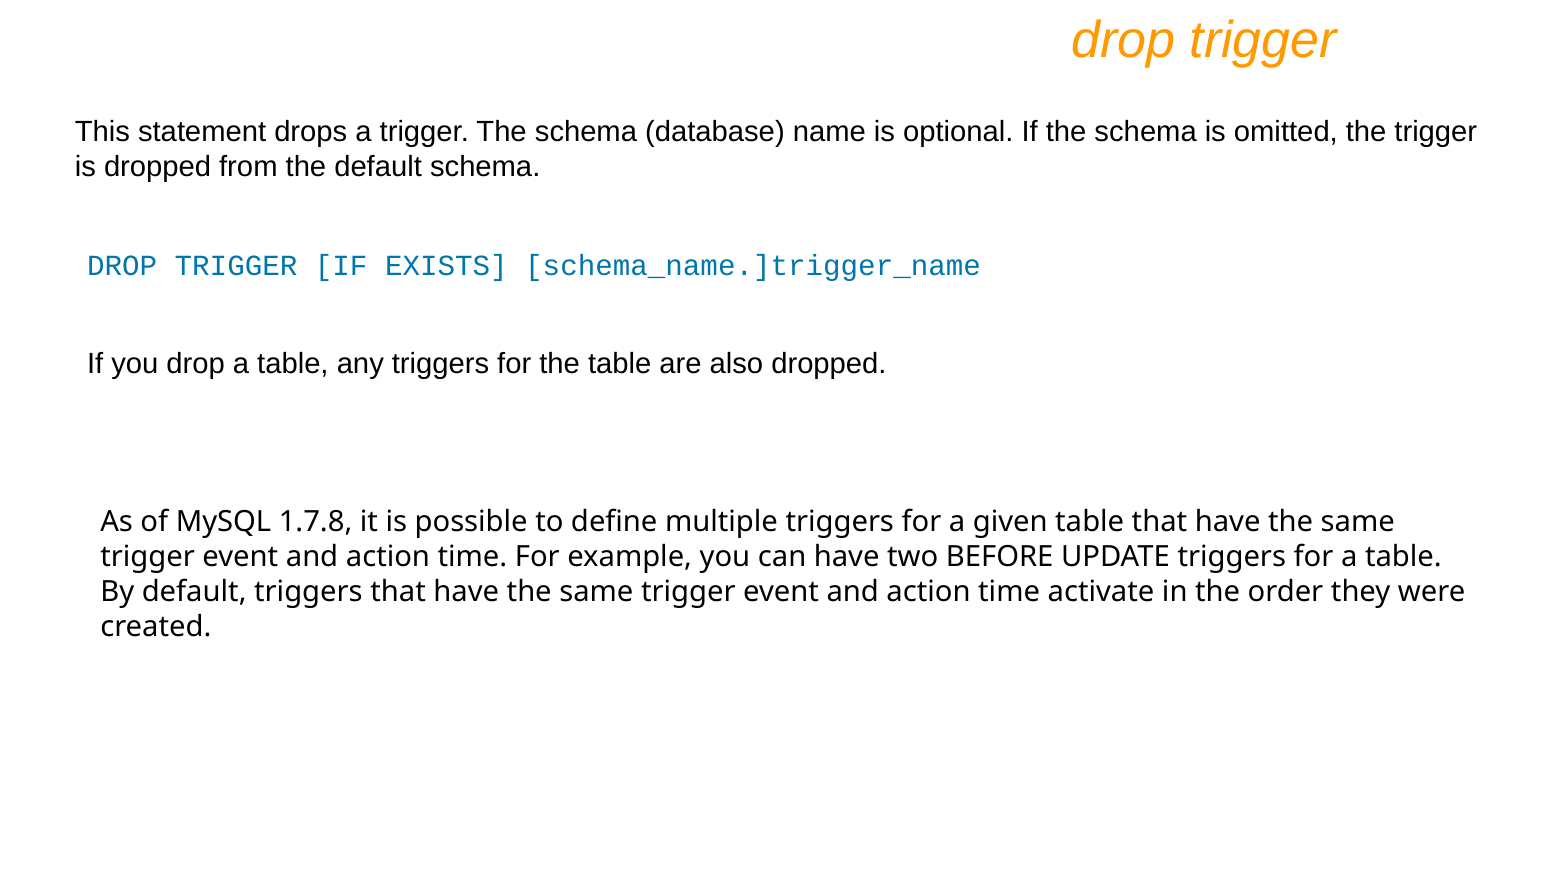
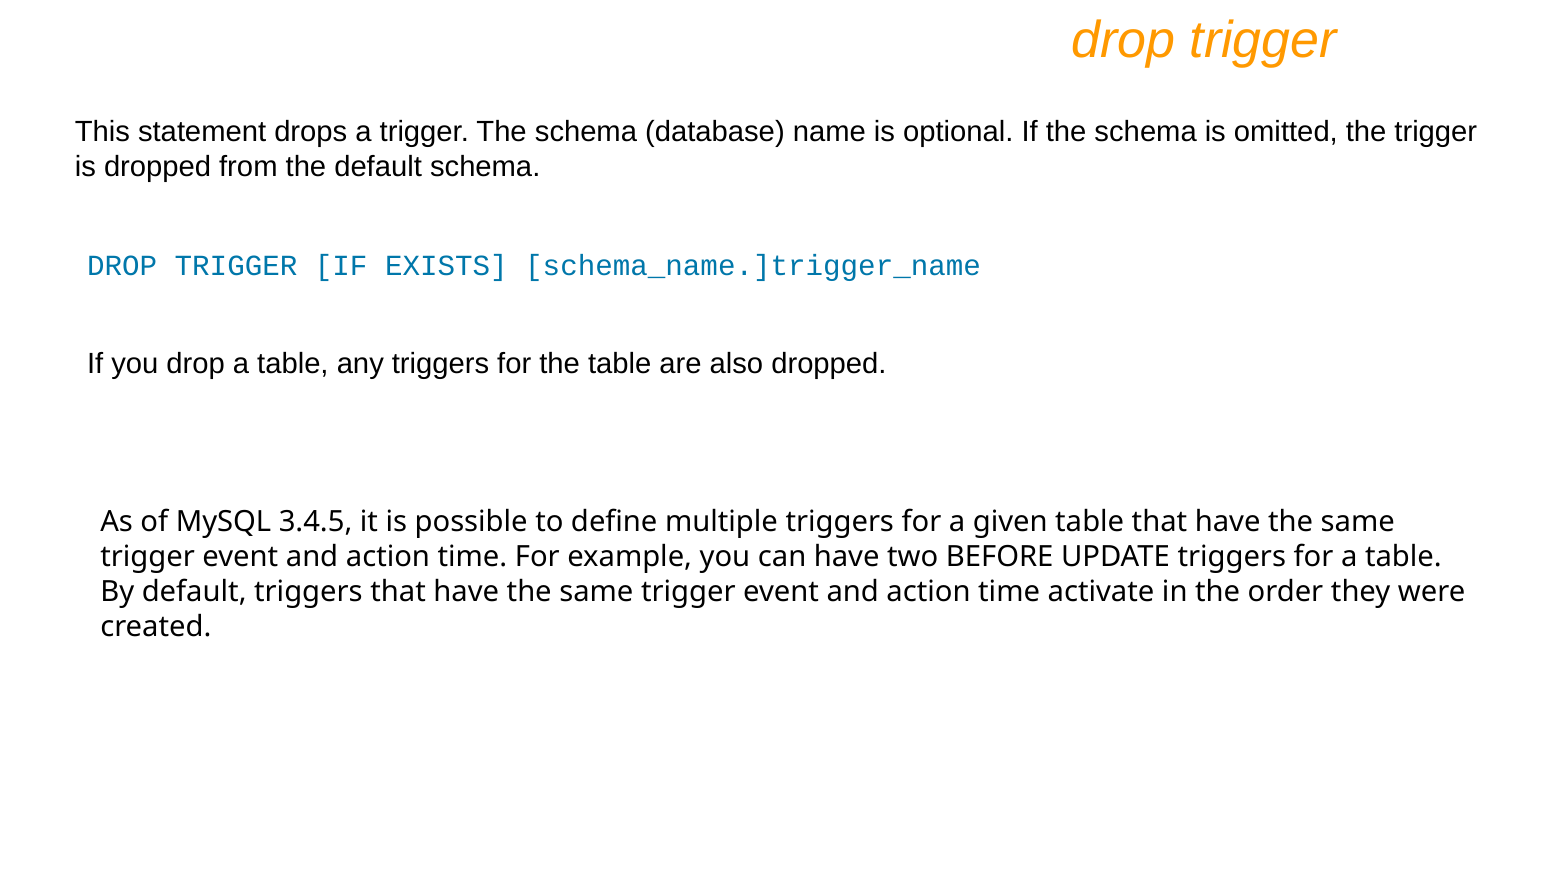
1.7.8: 1.7.8 -> 3.4.5
